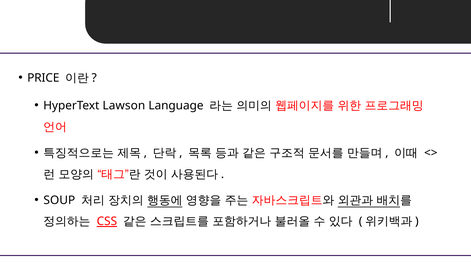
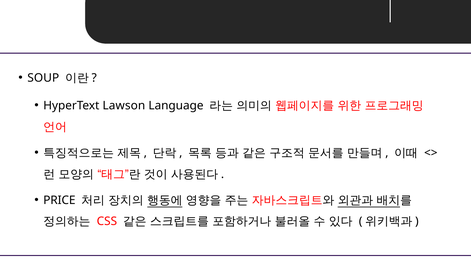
PRICE: PRICE -> SOUP
SOUP: SOUP -> PRICE
CSS underline: present -> none
